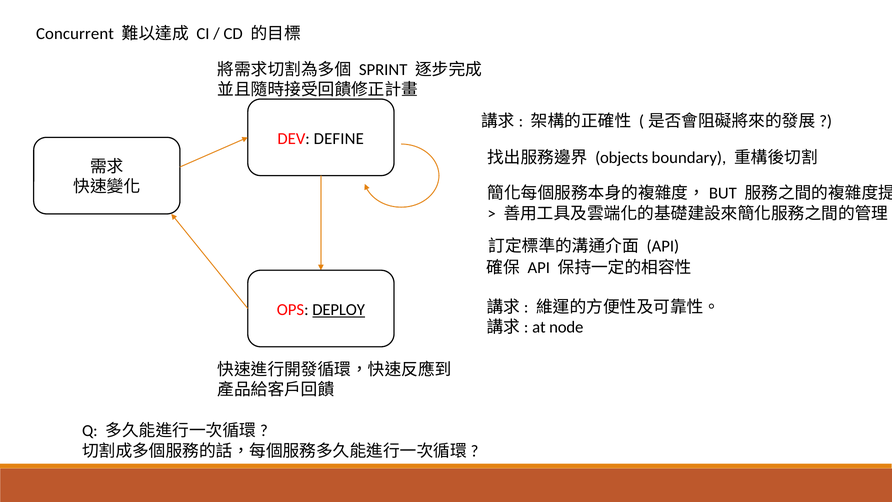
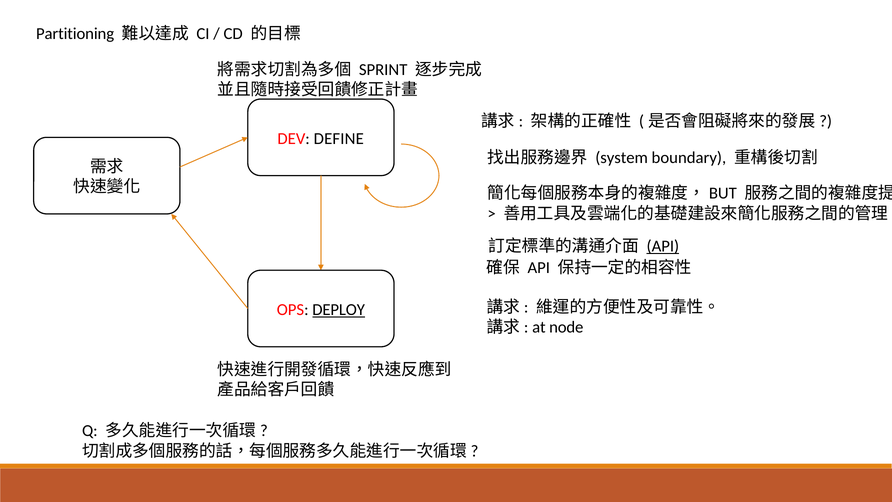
Concurrent: Concurrent -> Partitioning
objects: objects -> system
API at (663, 246) underline: none -> present
